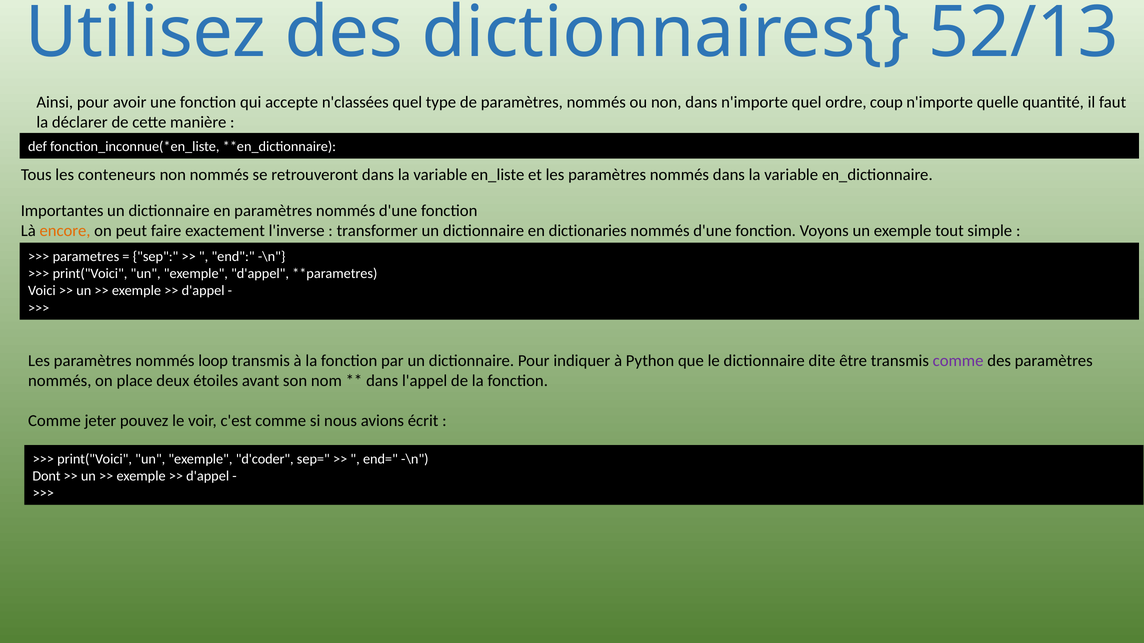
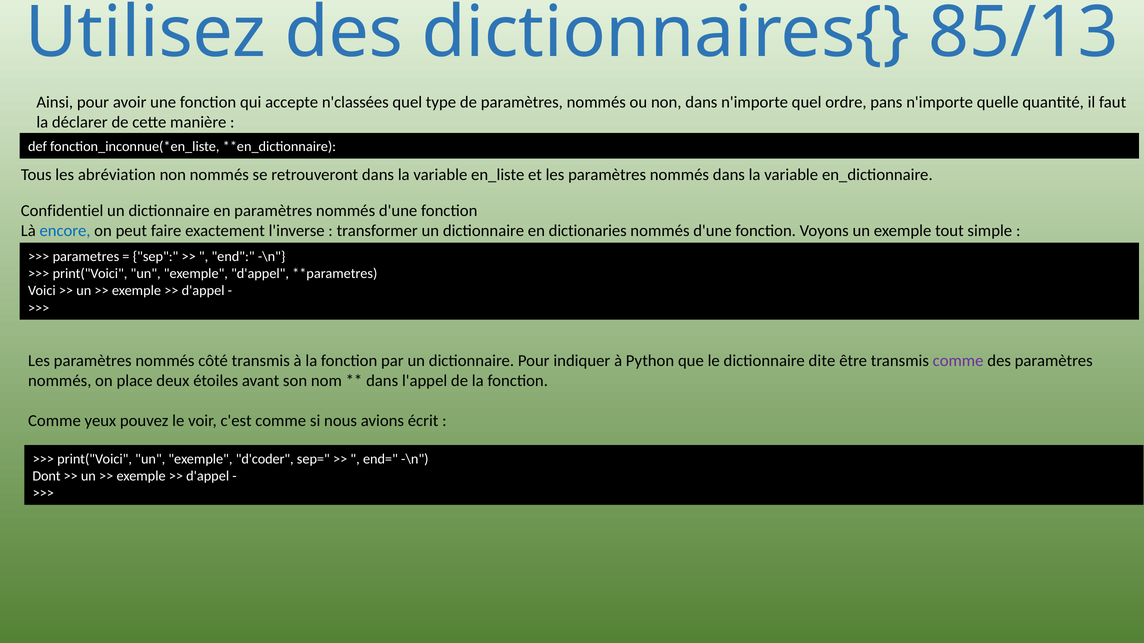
52/13: 52/13 -> 85/13
coup: coup -> pans
conteneurs: conteneurs -> abréviation
Importantes: Importantes -> Confidentiel
encore colour: orange -> blue
loop: loop -> côté
jeter: jeter -> yeux
